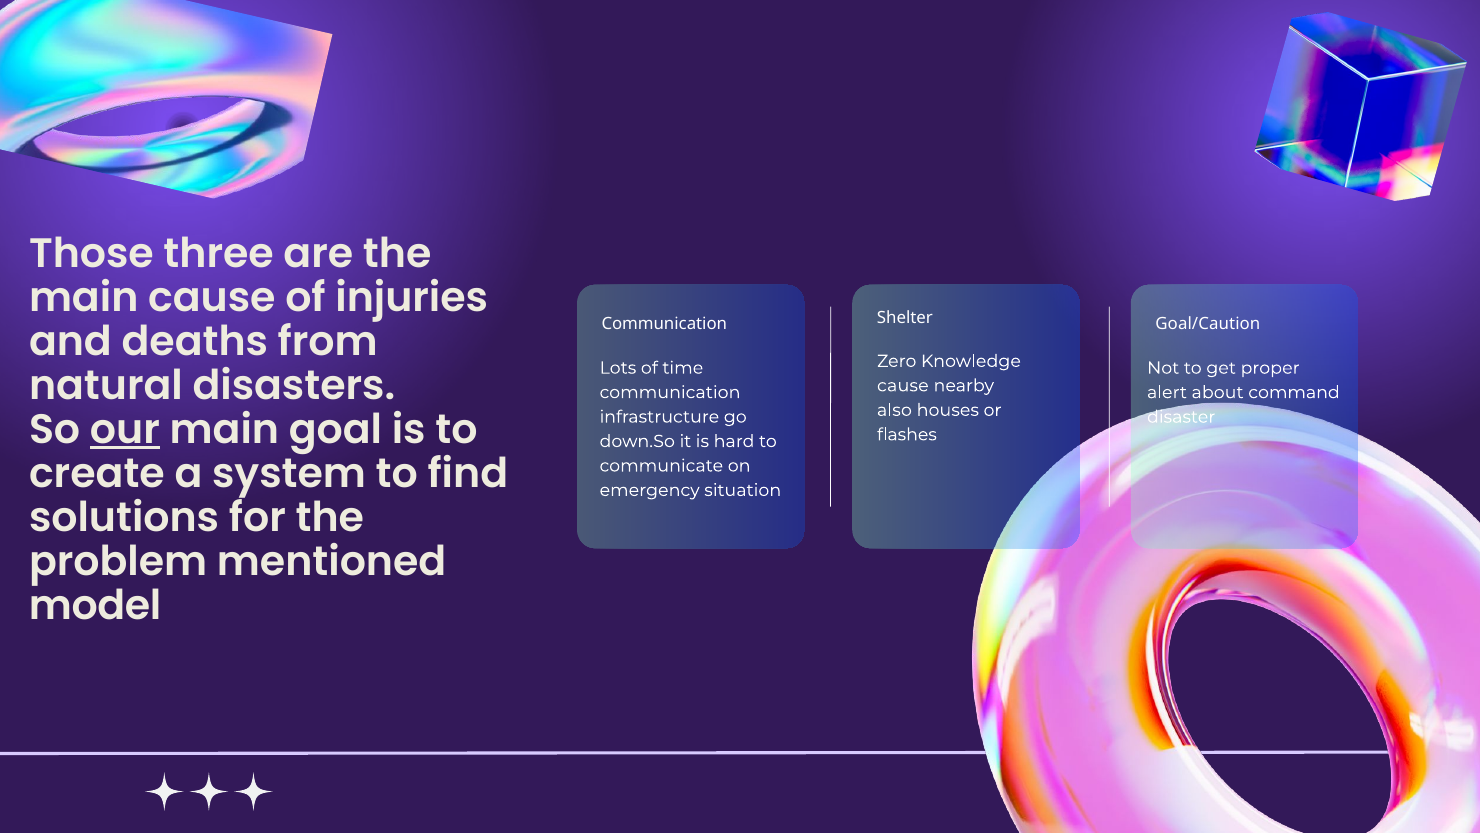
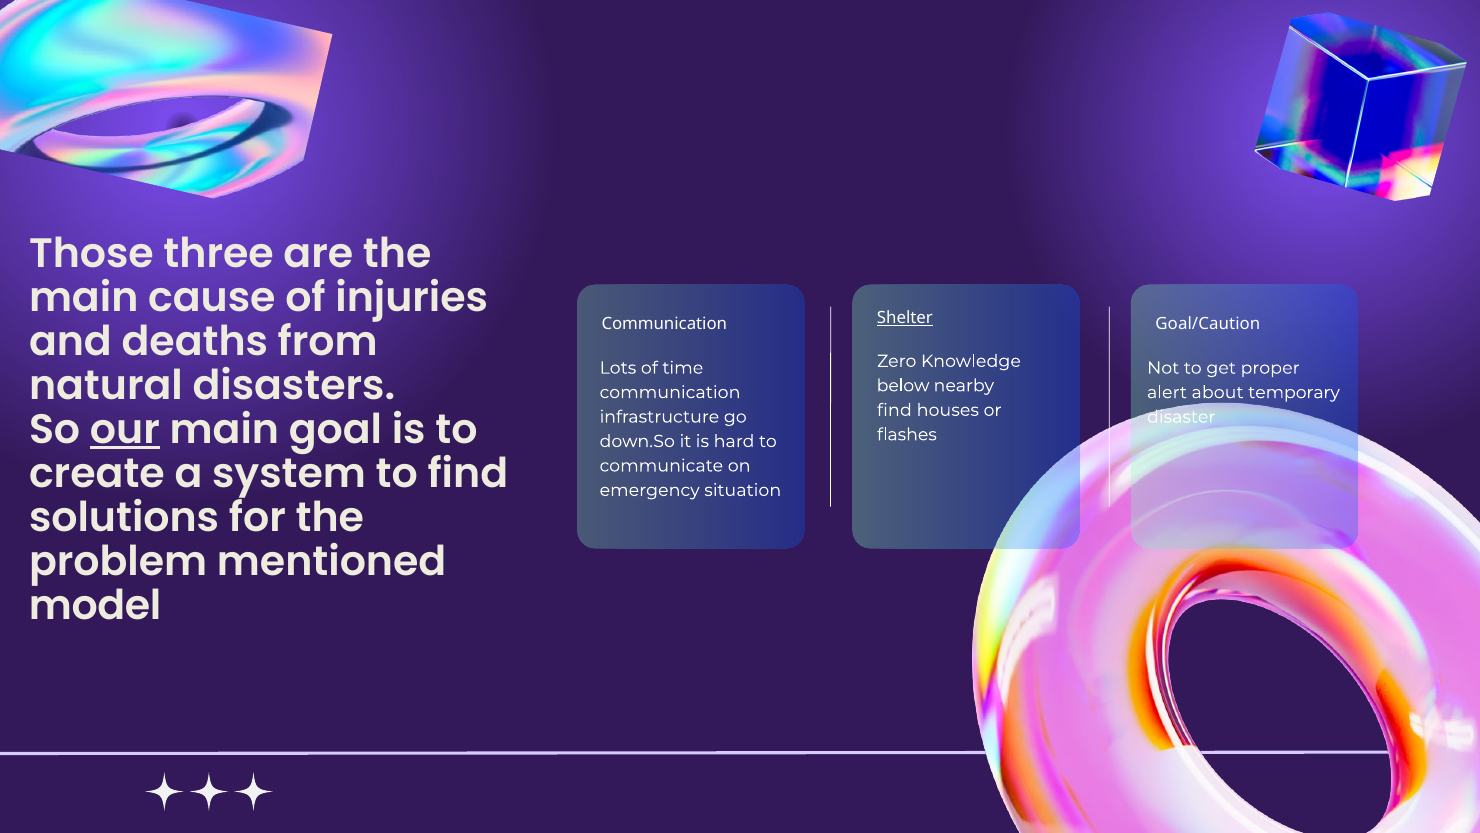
Shelter underline: none -> present
cause at (903, 385): cause -> below
command: command -> temporary
also at (894, 410): also -> find
